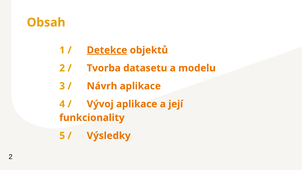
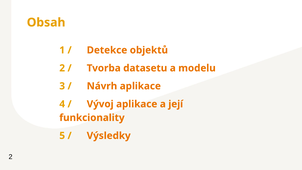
Detekce underline: present -> none
